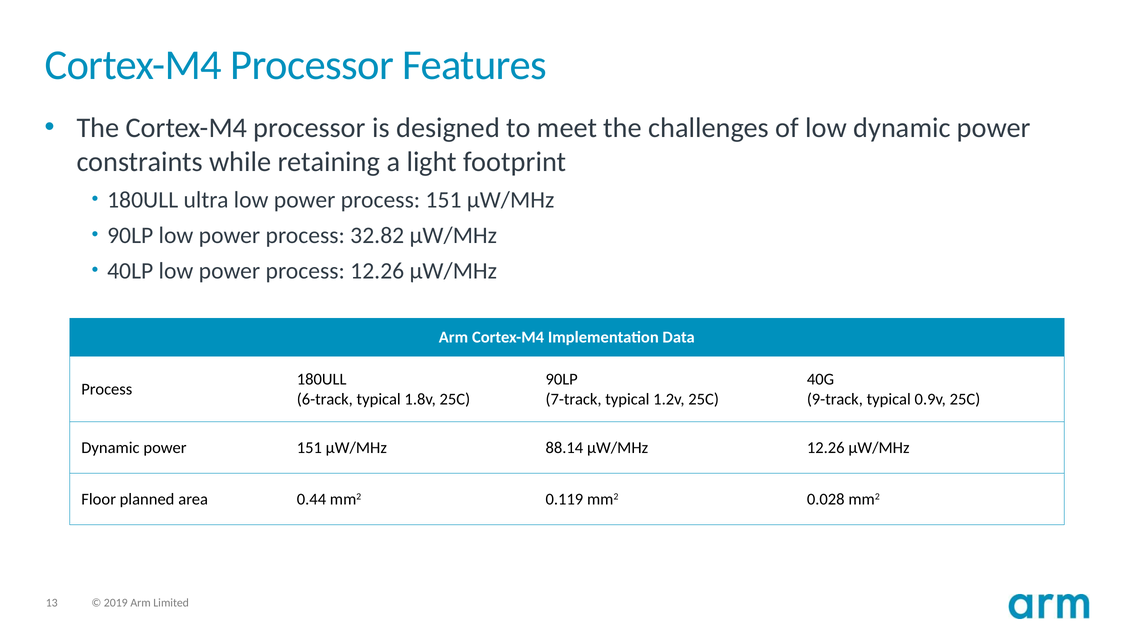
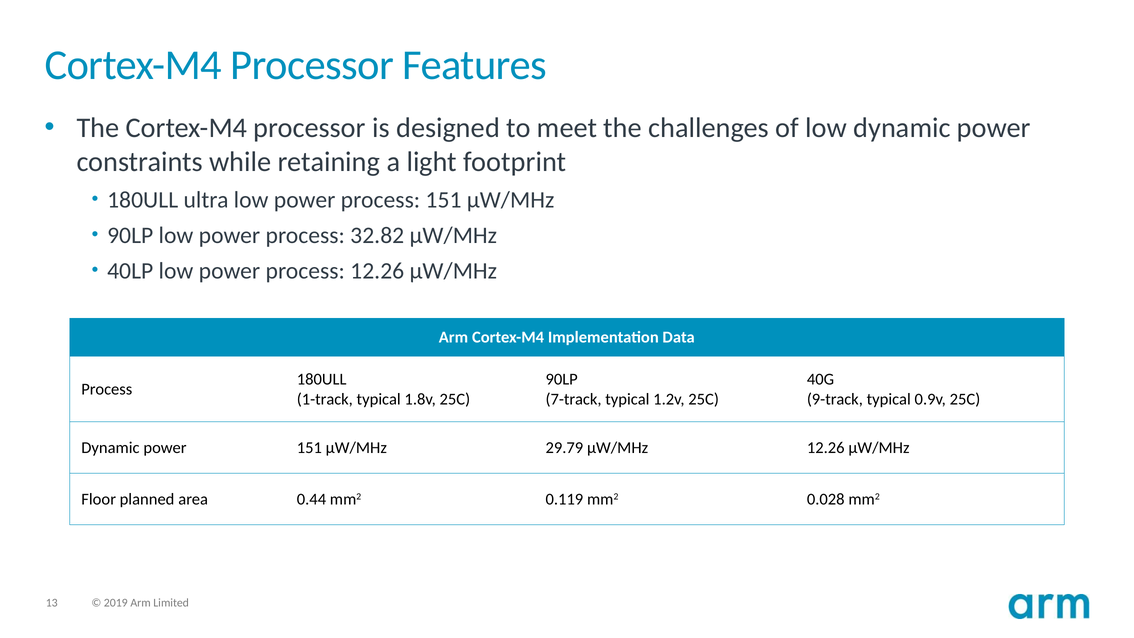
6-track: 6-track -> 1-track
88.14: 88.14 -> 29.79
